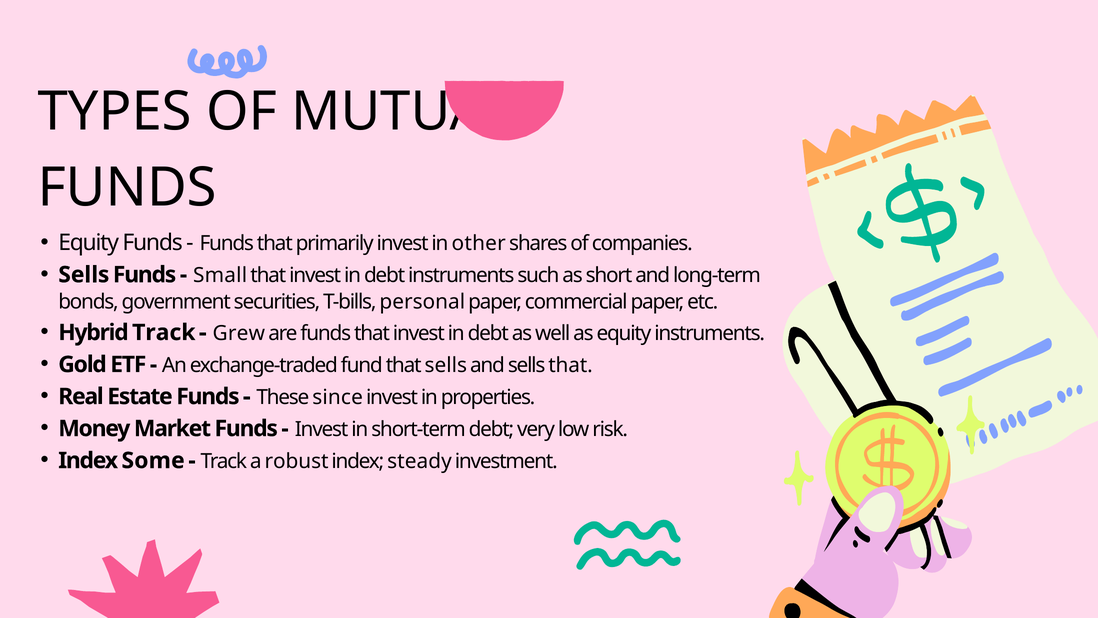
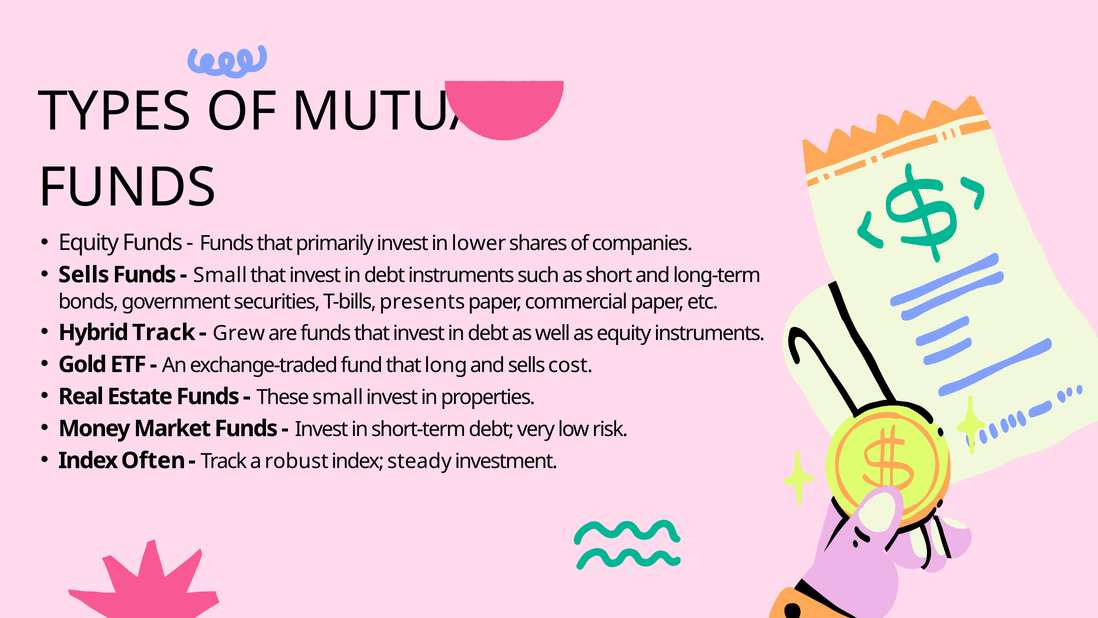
other: other -> lower
personal: personal -> presents
that sells: sells -> long
sells that: that -> cost
These since: since -> small
Some: Some -> Often
